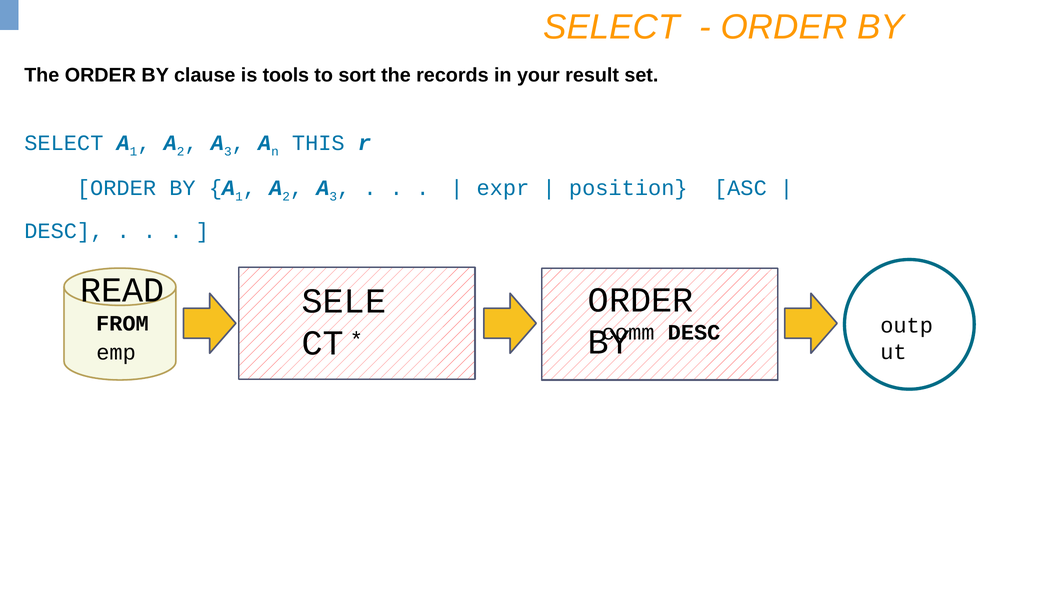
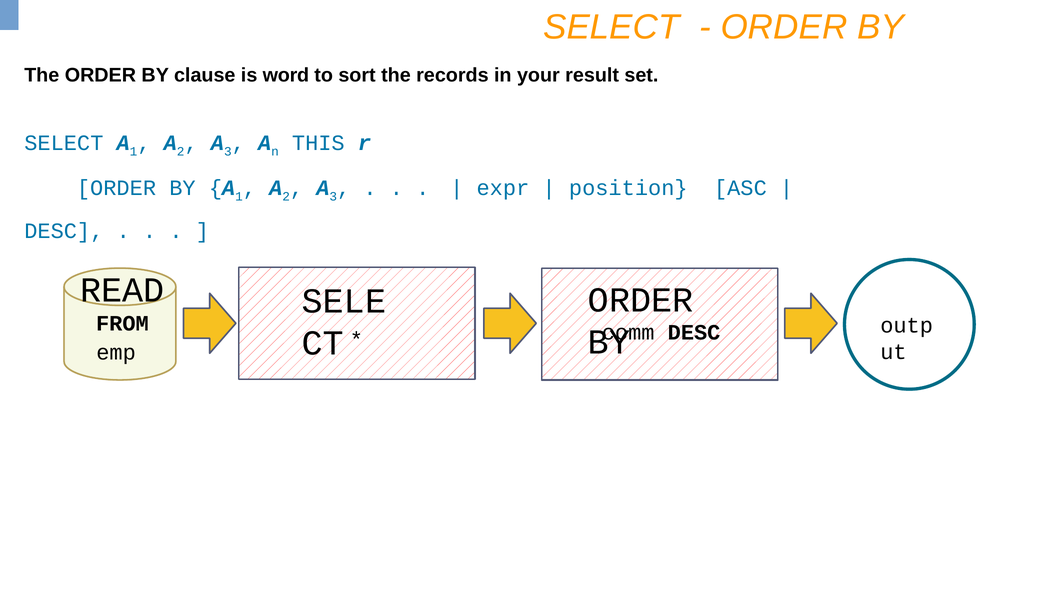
tools: tools -> word
